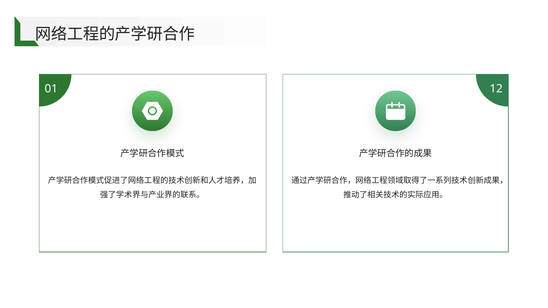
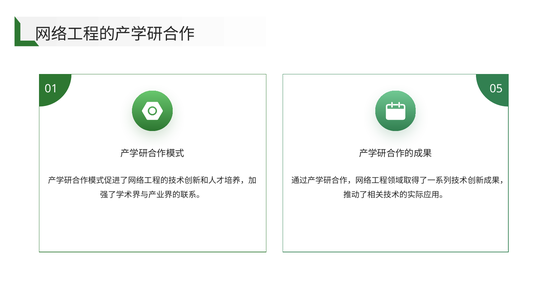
12: 12 -> 05
